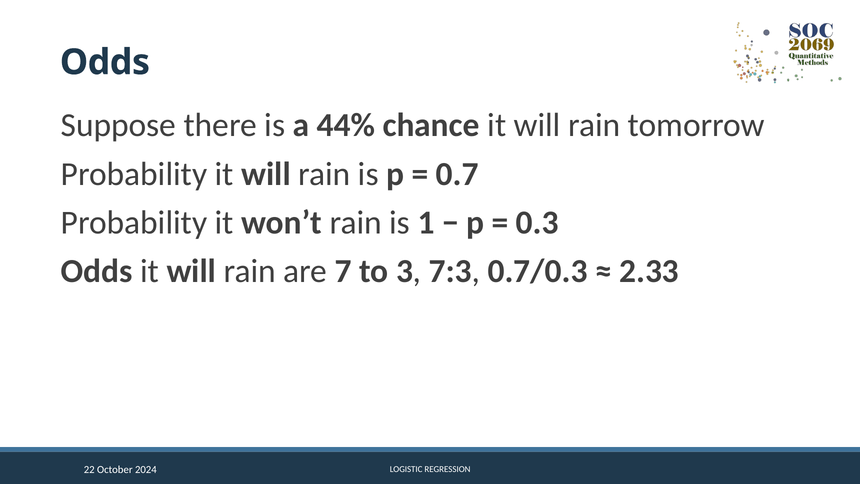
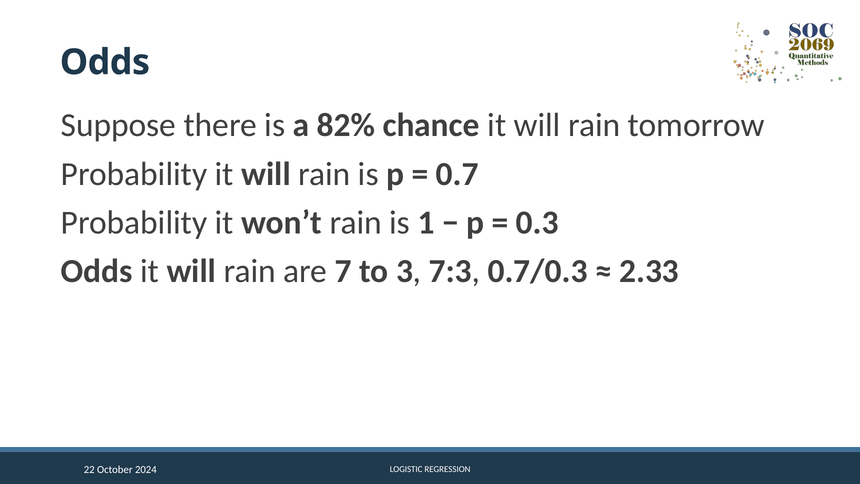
44%: 44% -> 82%
